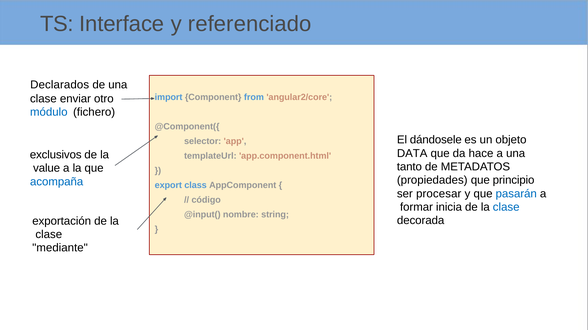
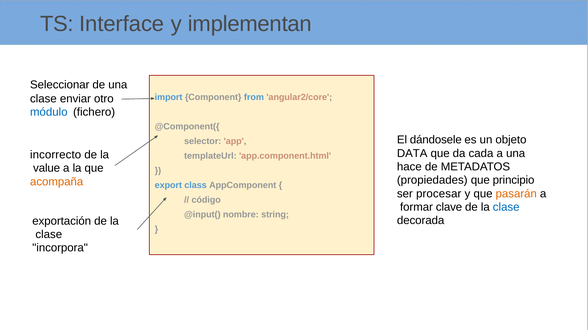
referenciado: referenciado -> implementan
Declarados: Declarados -> Seleccionar
hace: hace -> cada
exclusivos: exclusivos -> incorrecto
tanto: tanto -> hace
acompaña colour: blue -> orange
pasarán colour: blue -> orange
inicia: inicia -> clave
mediante: mediante -> incorpora
